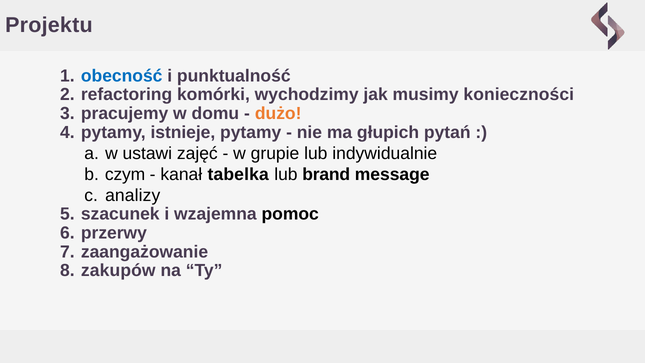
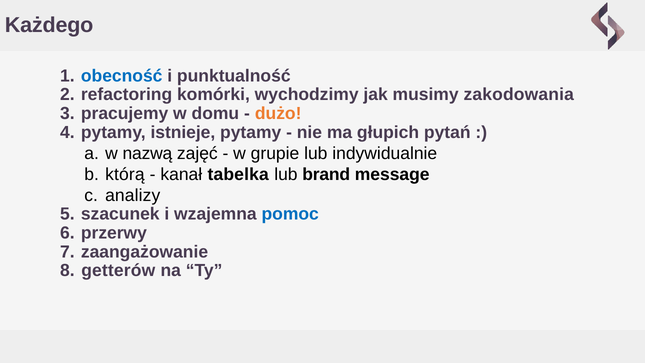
Projektu: Projektu -> Każdego
konieczności: konieczności -> zakodowania
ustawi: ustawi -> nazwą
czym: czym -> którą
pomoc colour: black -> blue
zakupów: zakupów -> getterów
